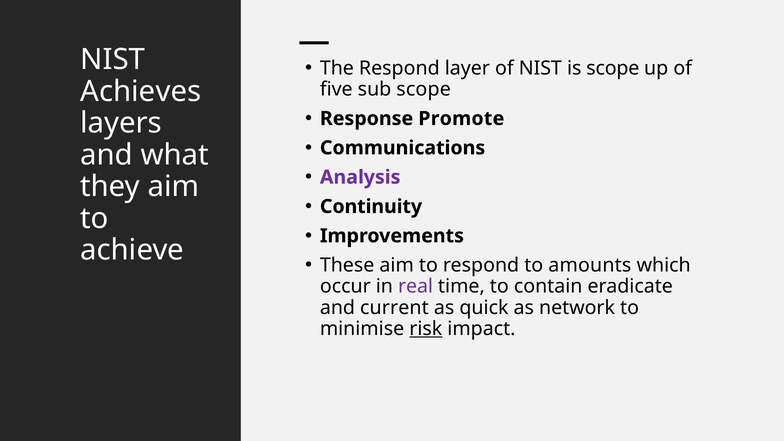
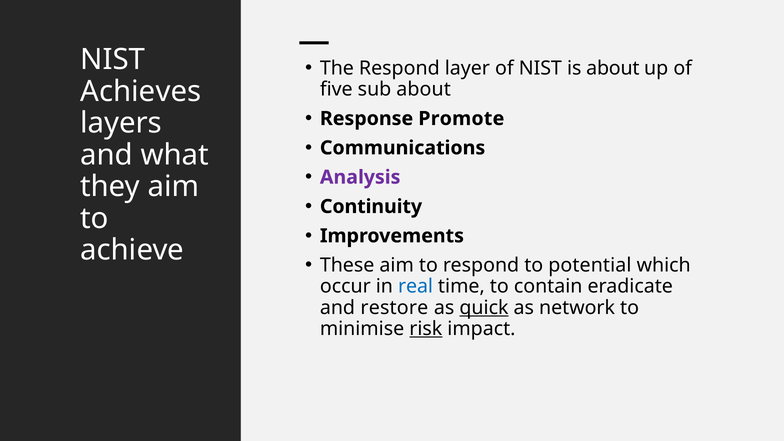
is scope: scope -> about
sub scope: scope -> about
amounts: amounts -> potential
real colour: purple -> blue
current: current -> restore
quick underline: none -> present
